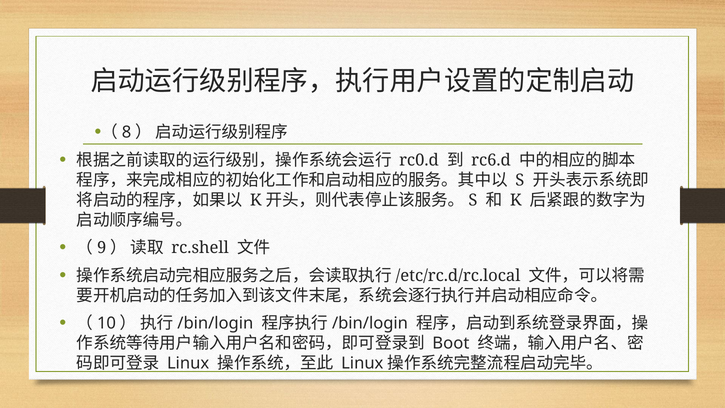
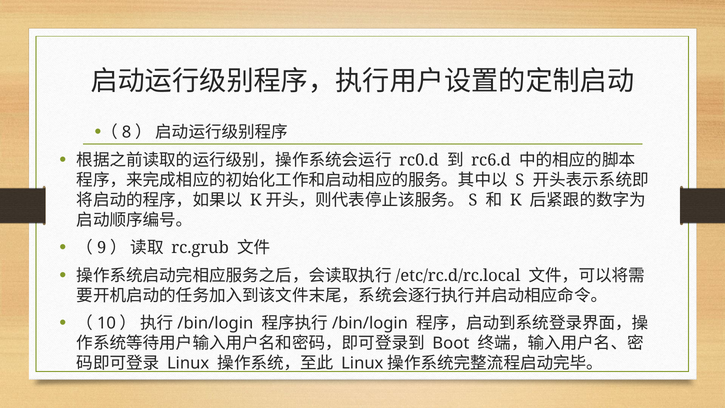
rc.shell: rc.shell -> rc.grub
